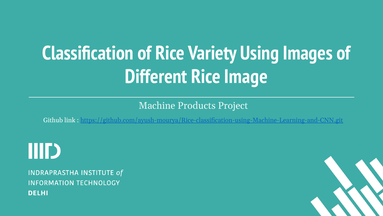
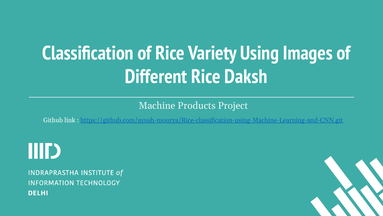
Image: Image -> Daksh
